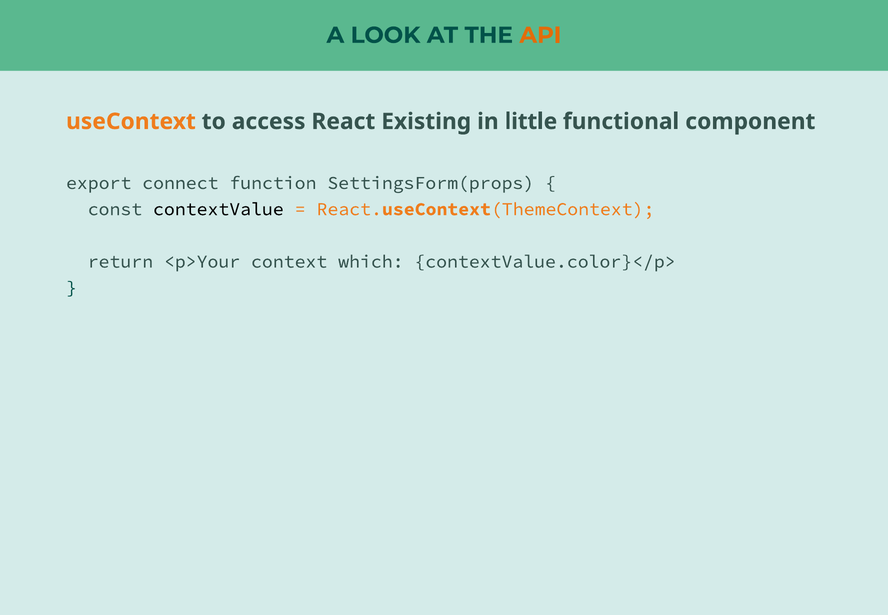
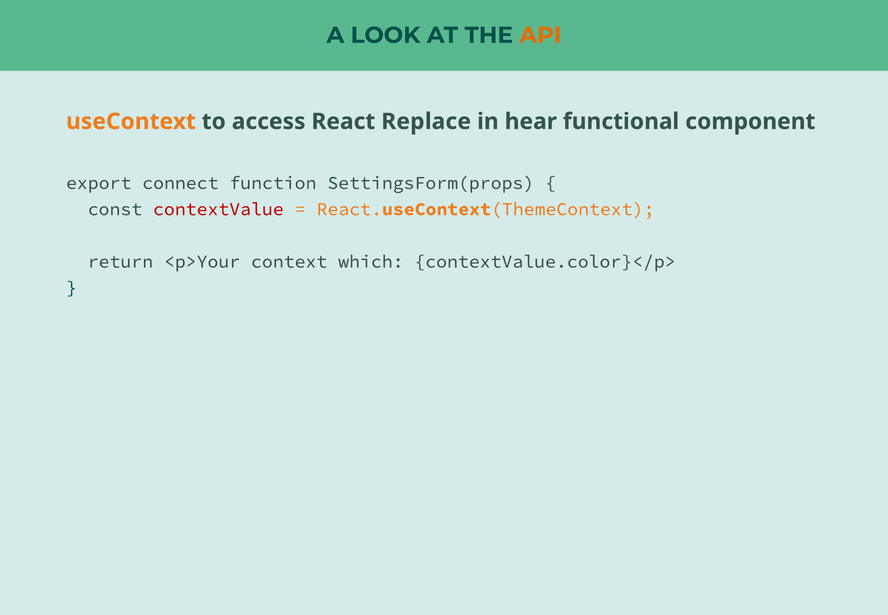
Existing: Existing -> Replace
little: little -> hear
contextValue colour: black -> red
